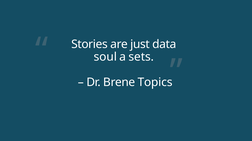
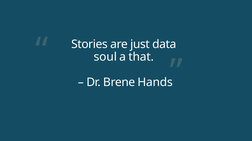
sets: sets -> that
Topics: Topics -> Hands
